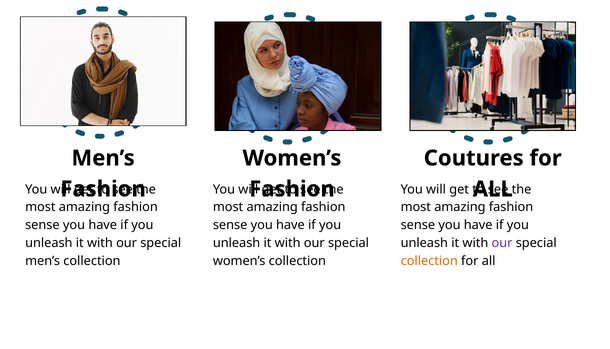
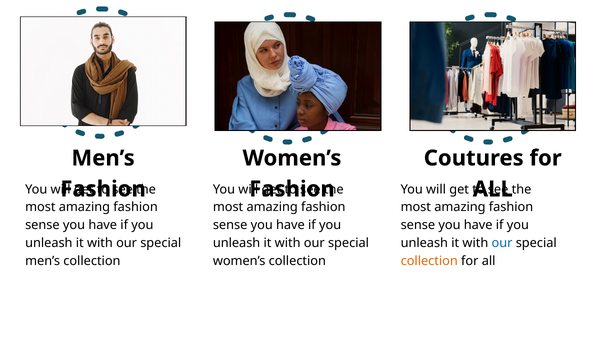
our at (502, 243) colour: purple -> blue
